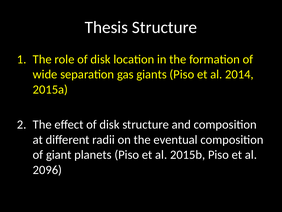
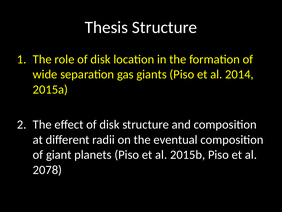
2096: 2096 -> 2078
